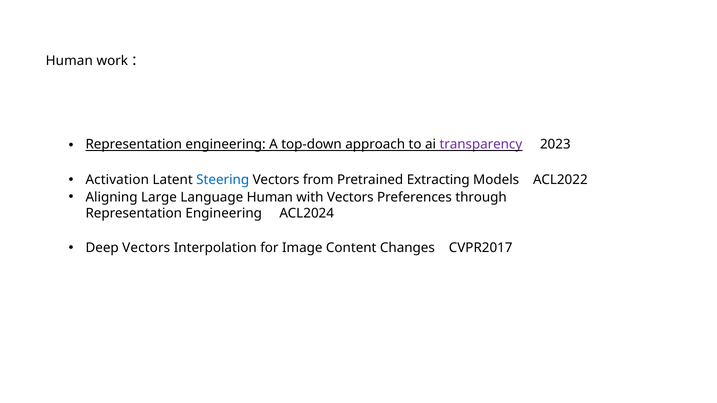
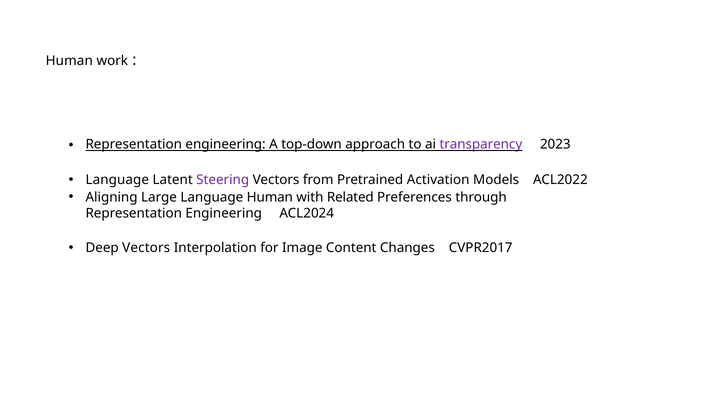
Activation at (117, 180): Activation -> Language
Steering colour: blue -> purple
Extracting: Extracting -> Activation
with Vectors: Vectors -> Related
